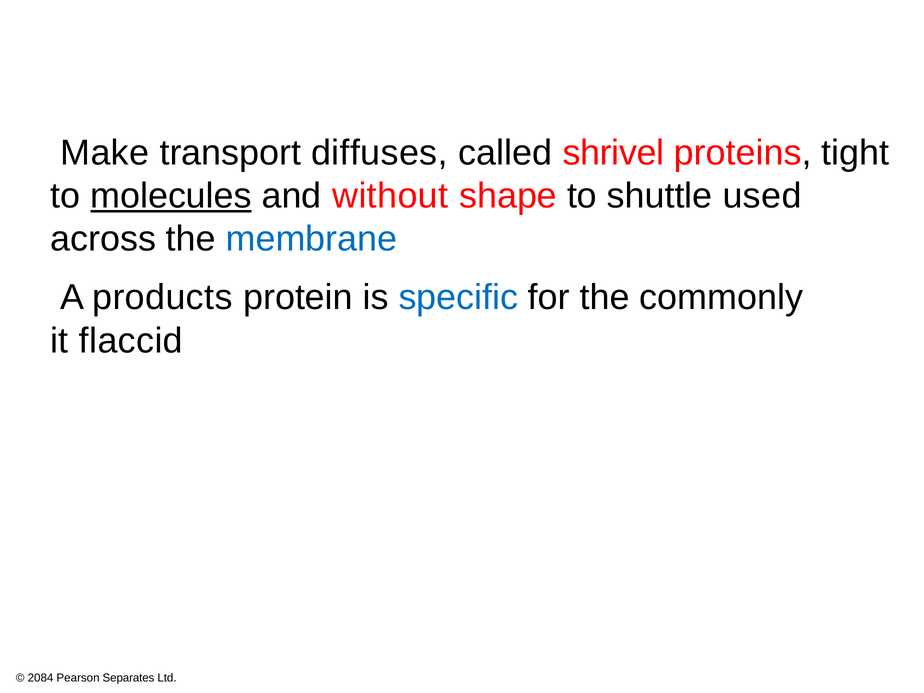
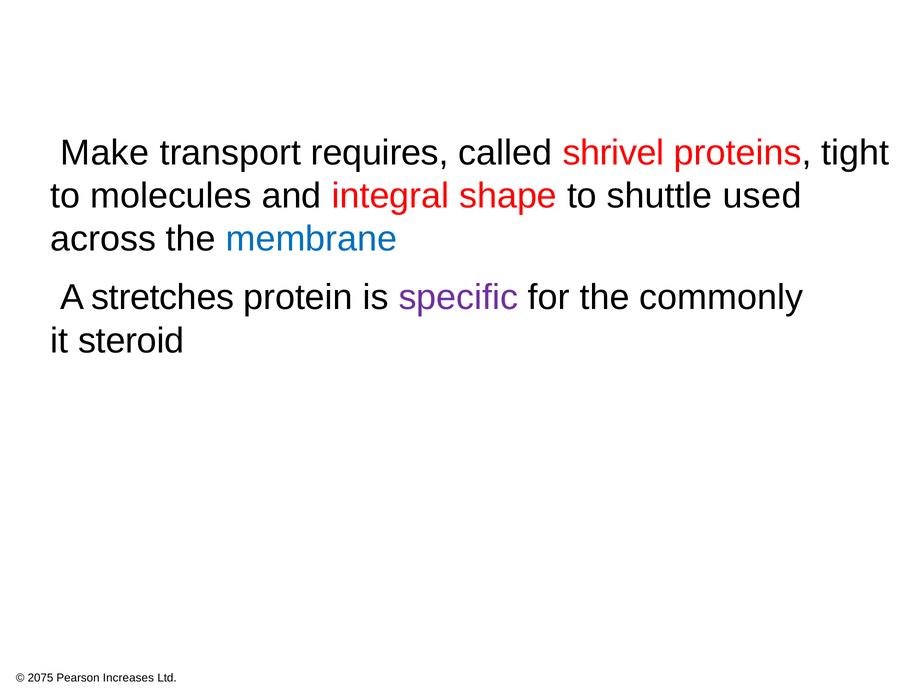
diffuses: diffuses -> requires
molecules underline: present -> none
without: without -> integral
products: products -> stretches
specific colour: blue -> purple
flaccid: flaccid -> steroid
2084: 2084 -> 2075
Separates: Separates -> Increases
